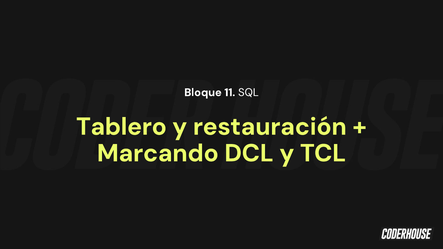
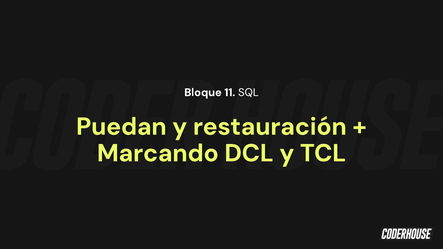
Tablero: Tablero -> Puedan
